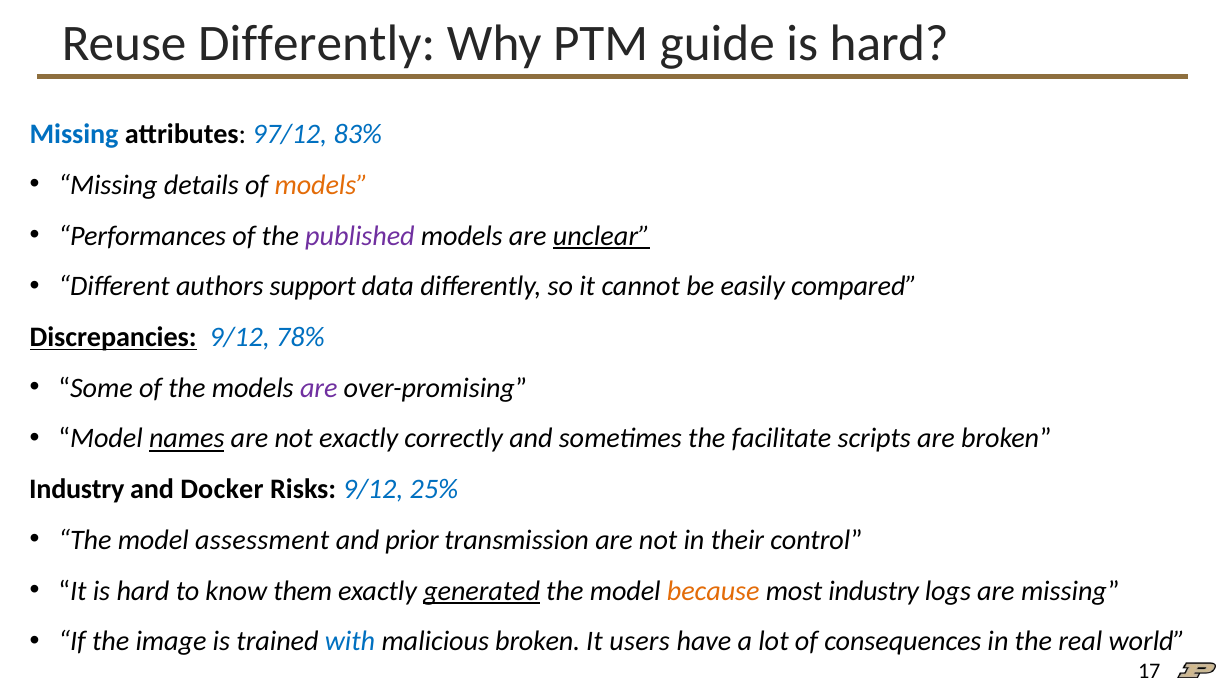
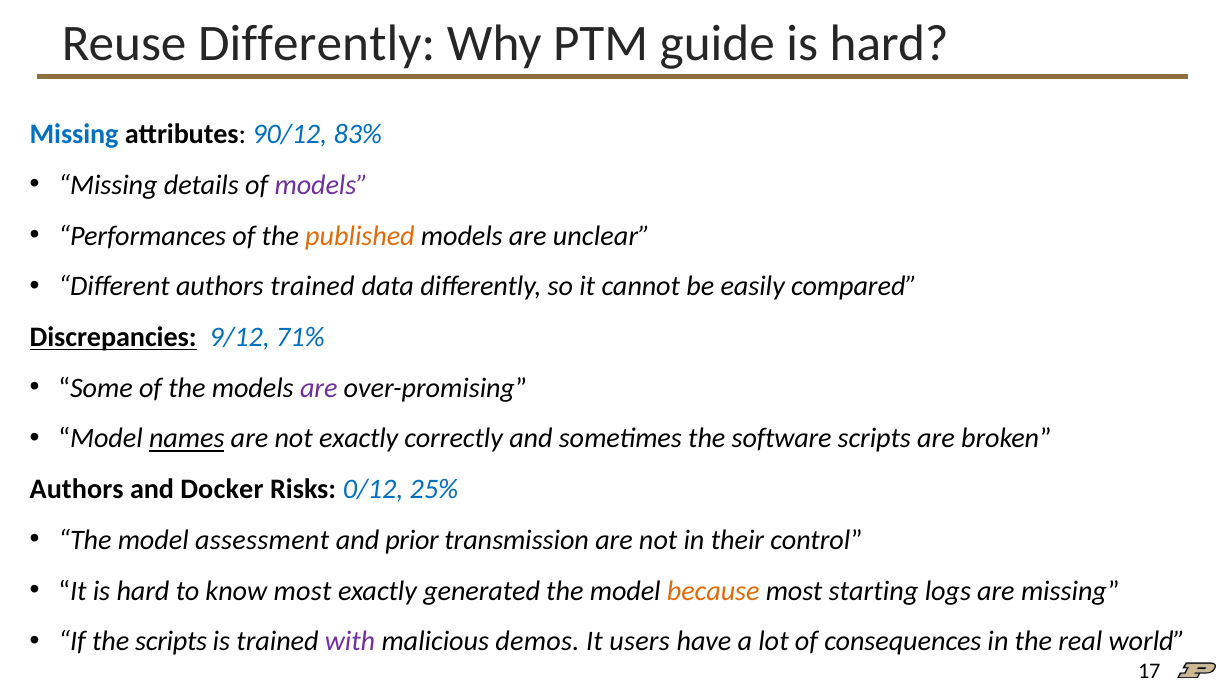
97/12: 97/12 -> 90/12
models at (321, 185) colour: orange -> purple
published colour: purple -> orange
unclear underline: present -> none
authors support: support -> trained
78%: 78% -> 71%
facilitate: facilitate -> software
Industry at (77, 489): Industry -> Authors
Risks 9/12: 9/12 -> 0/12
know them: them -> most
generated underline: present -> none
most industry: industry -> starting
the image: image -> scripts
with colour: blue -> purple
malicious broken: broken -> demos
